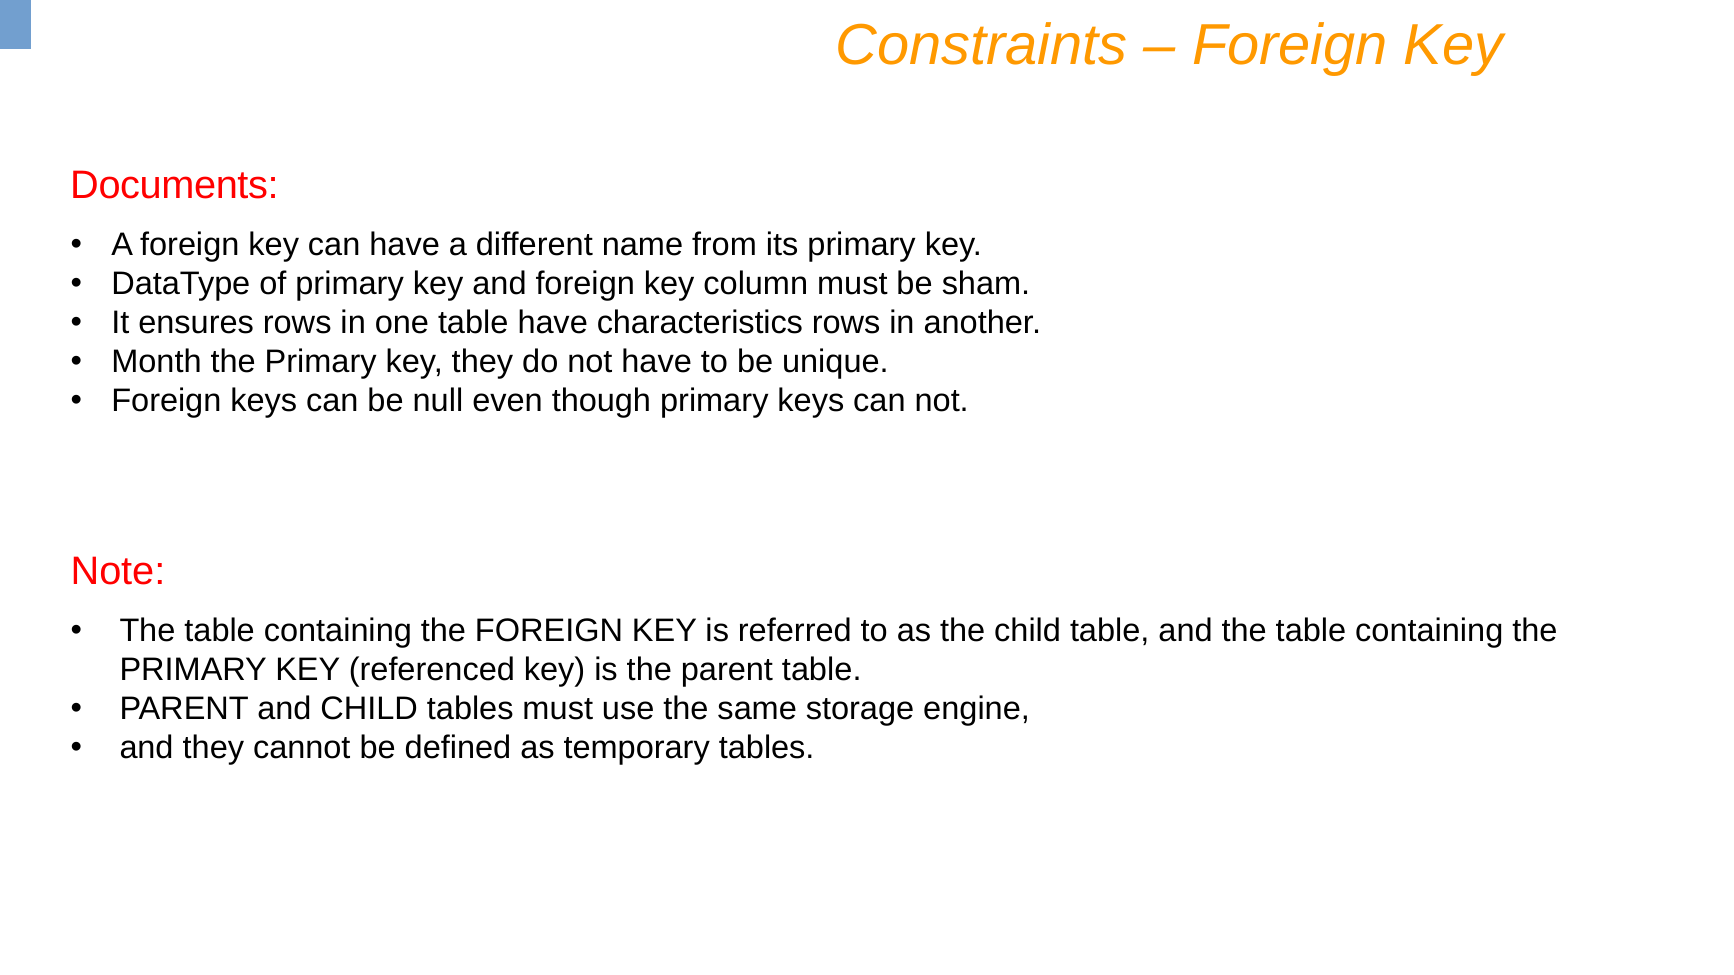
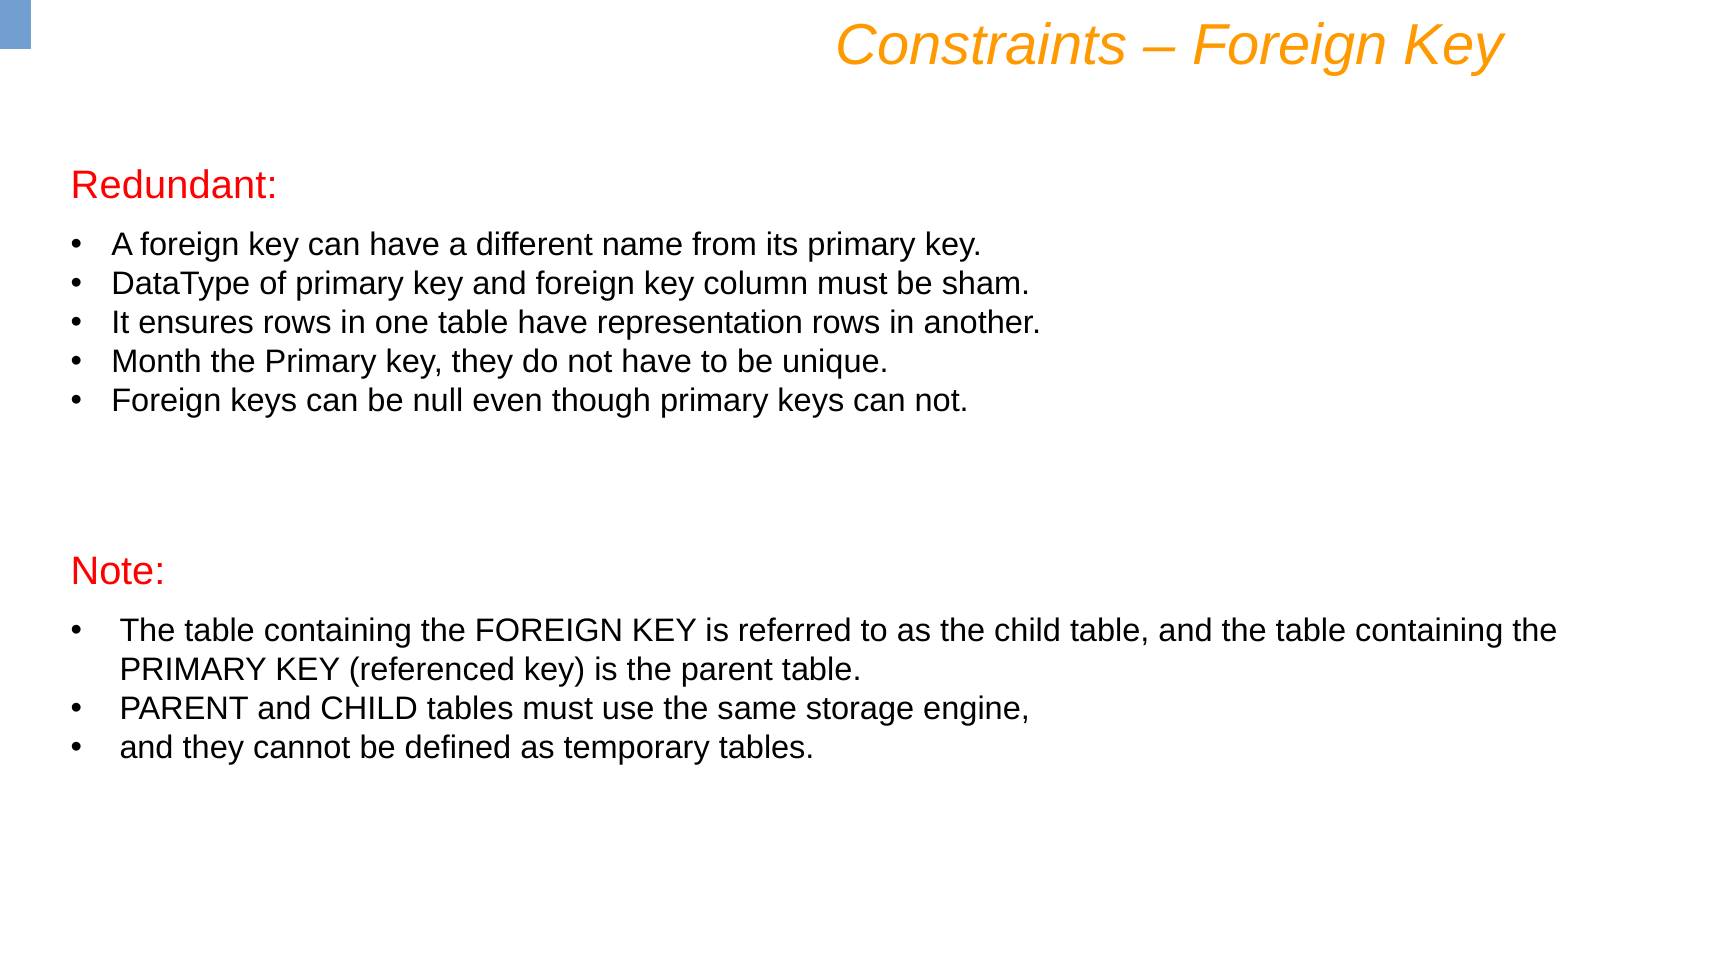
Documents: Documents -> Redundant
characteristics: characteristics -> representation
